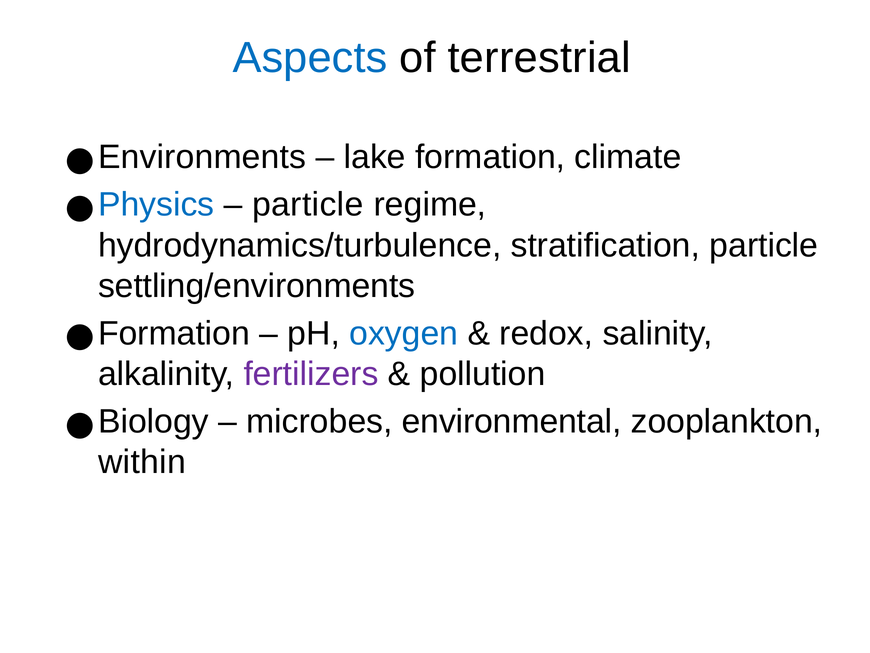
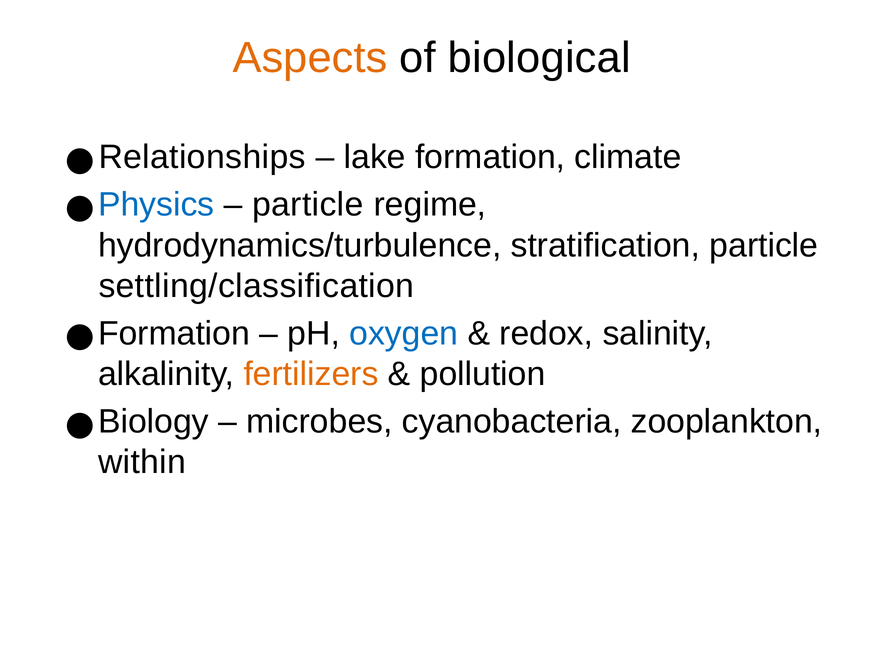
Aspects colour: blue -> orange
terrestrial: terrestrial -> biological
Environments: Environments -> Relationships
settling/environments: settling/environments -> settling/classification
fertilizers colour: purple -> orange
environmental: environmental -> cyanobacteria
